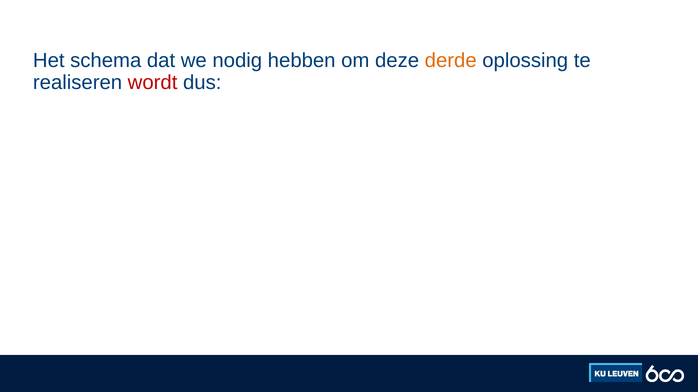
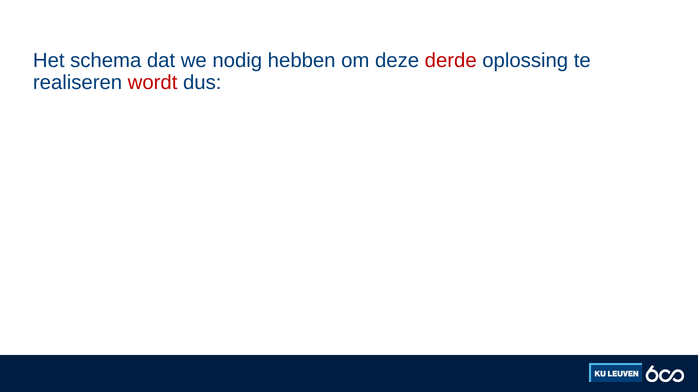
derde colour: orange -> red
